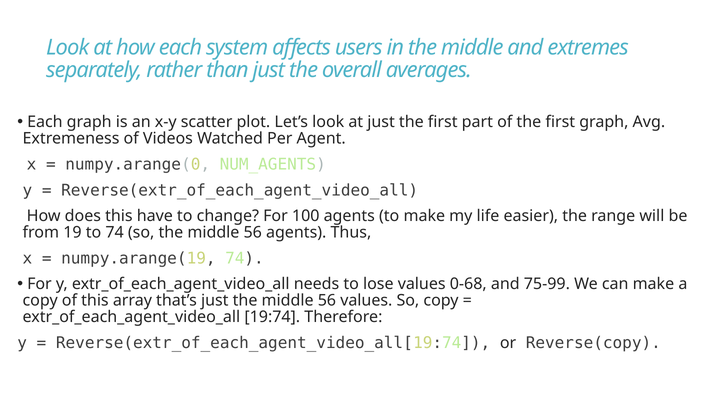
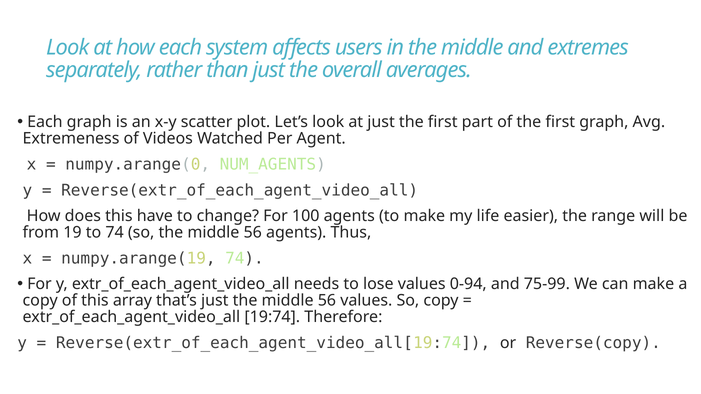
0-68: 0-68 -> 0-94
